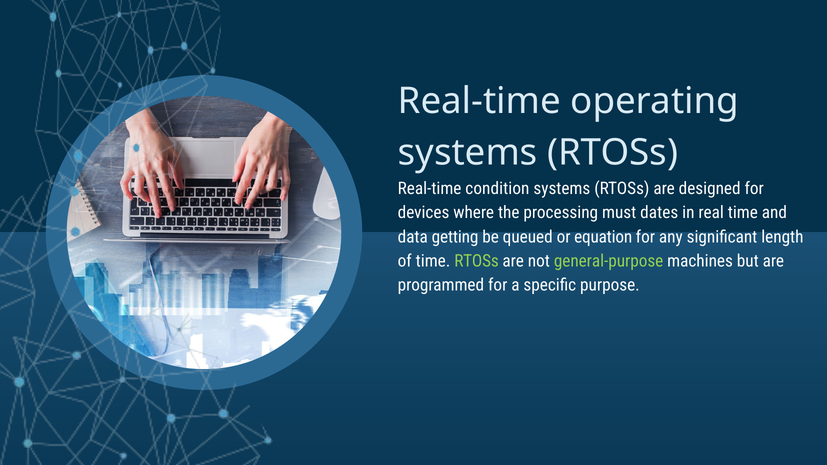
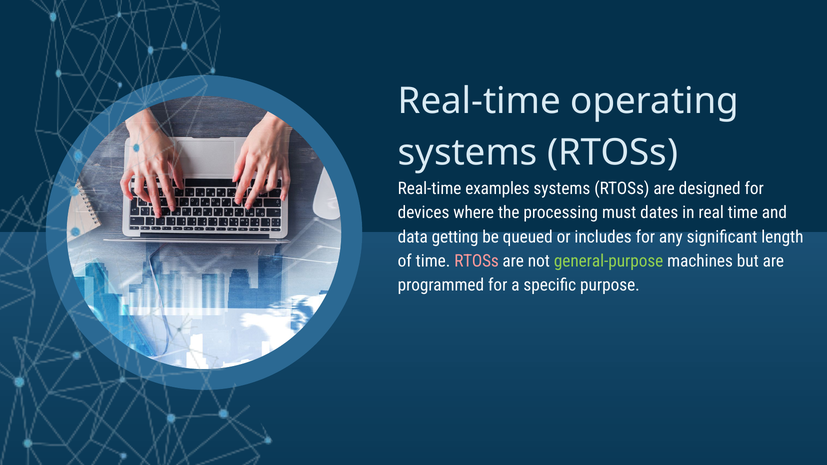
condition: condition -> examples
equation: equation -> includes
RTOSs at (477, 261) colour: light green -> pink
